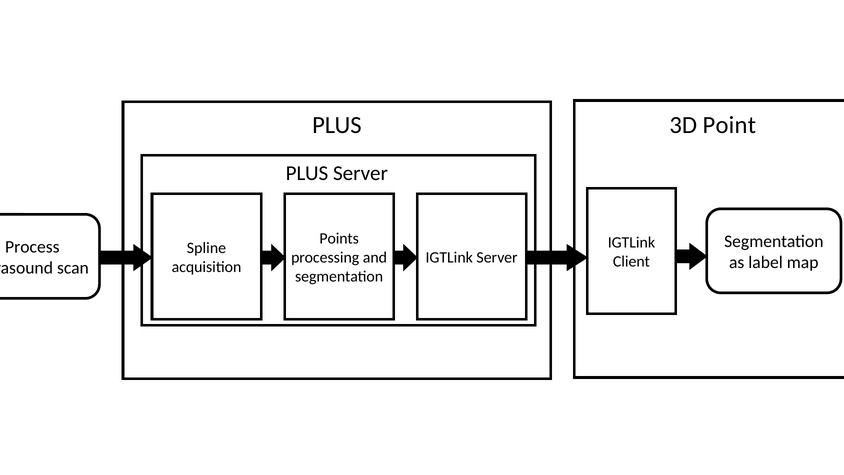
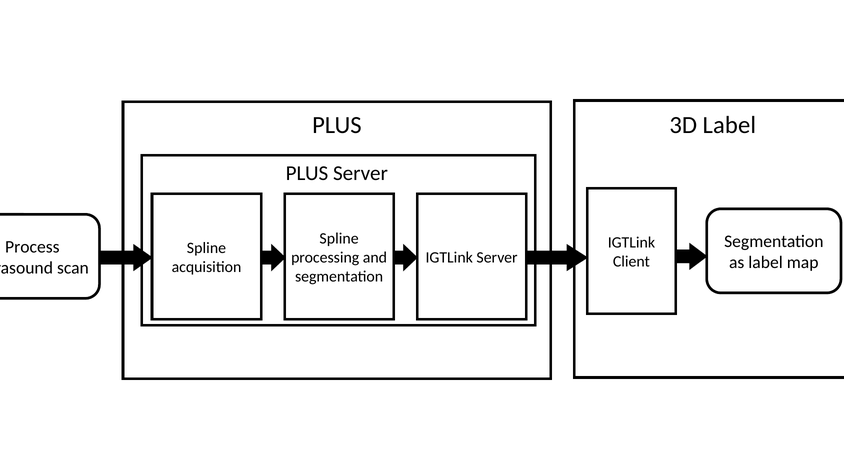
3D Point: Point -> Label
Points at (339, 238): Points -> Spline
